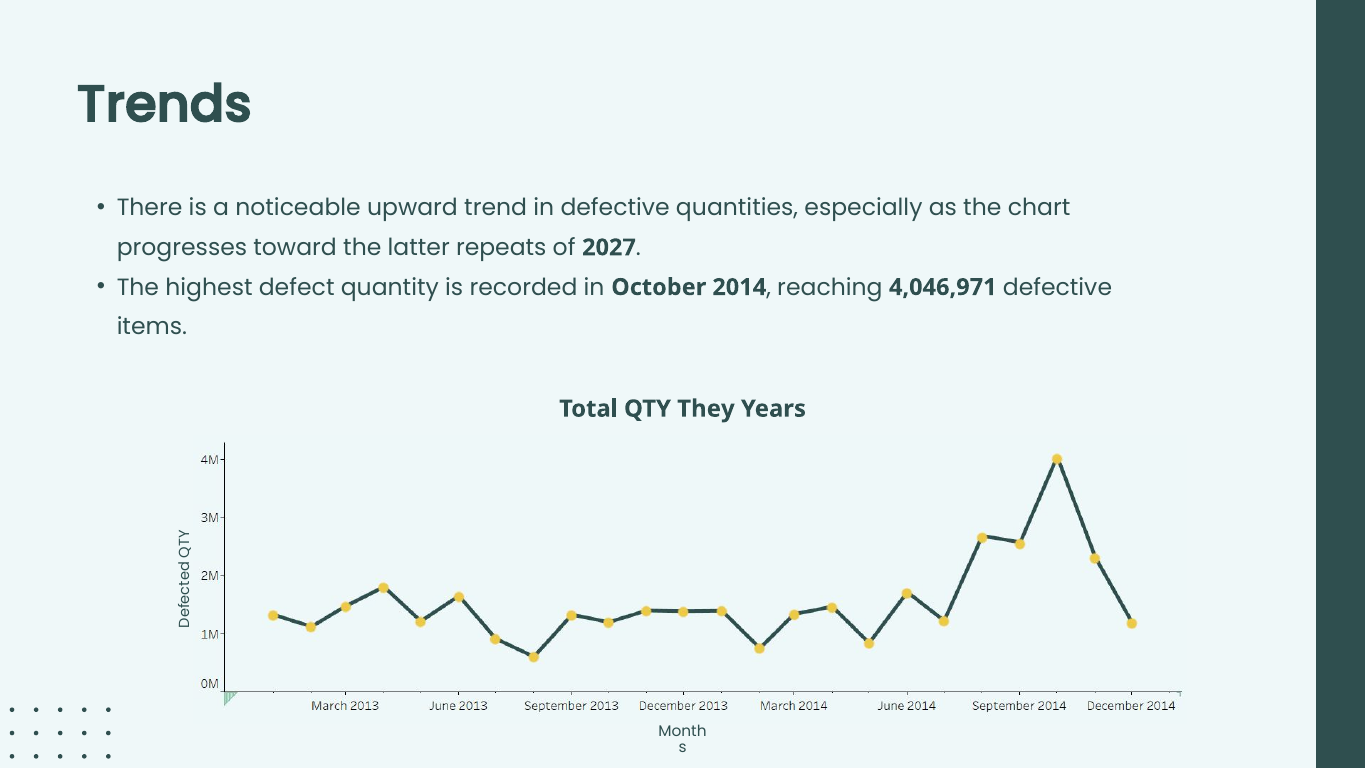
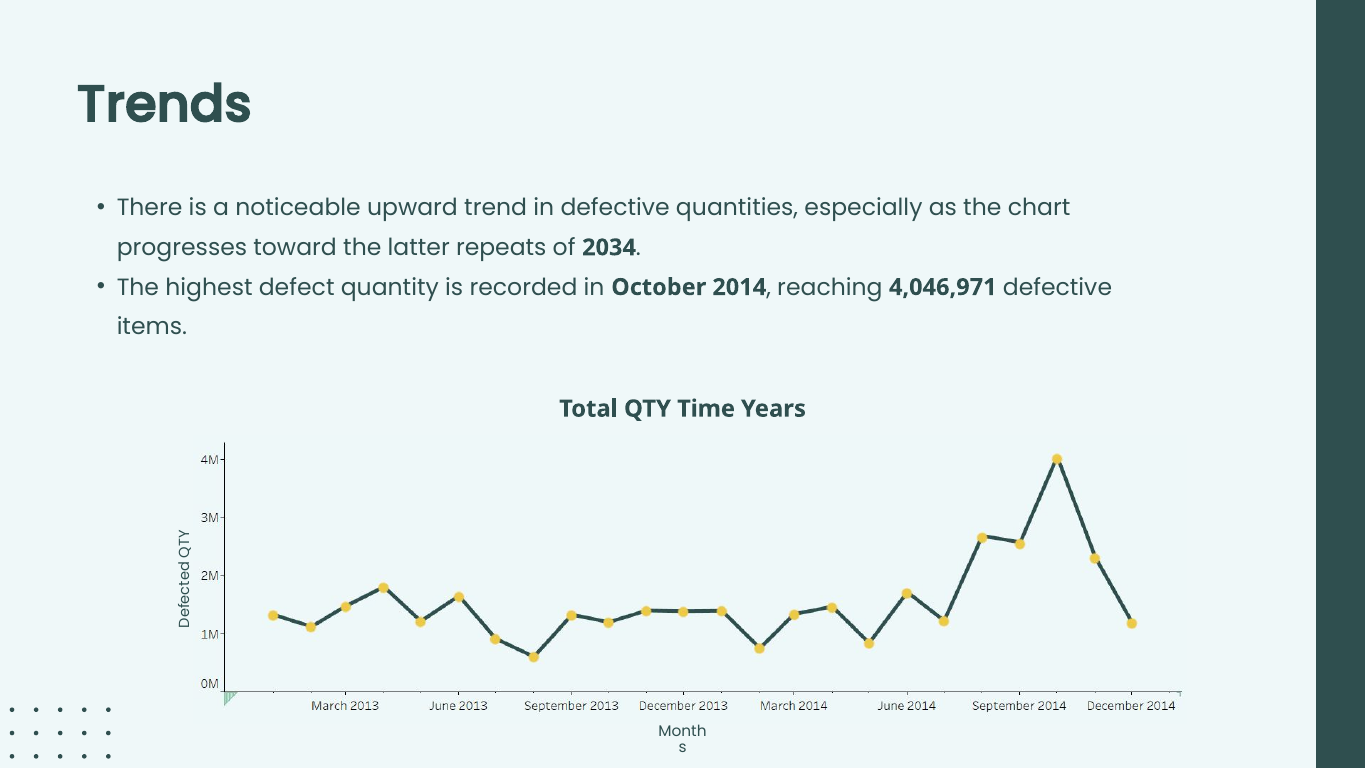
2027: 2027 -> 2034
They: They -> Time
